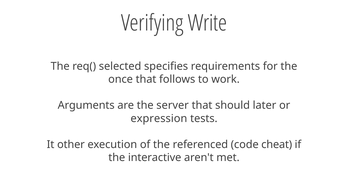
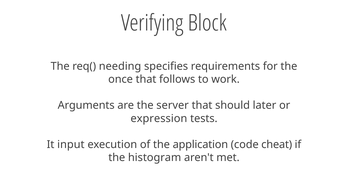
Write: Write -> Block
selected: selected -> needing
other: other -> input
referenced: referenced -> application
interactive: interactive -> histogram
